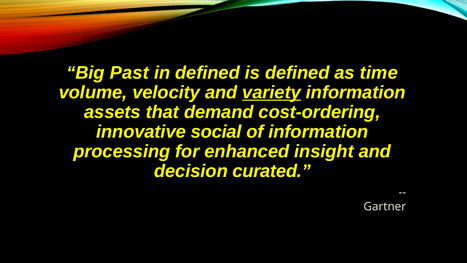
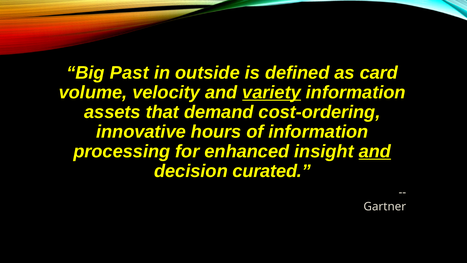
in defined: defined -> outside
time: time -> card
social: social -> hours
and at (375, 151) underline: none -> present
